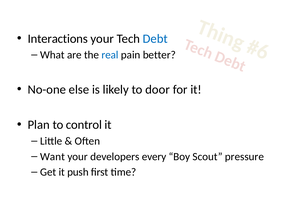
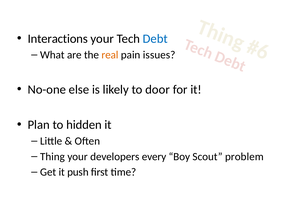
real colour: blue -> orange
better: better -> issues
control: control -> hidden
Want: Want -> Thing
pressure: pressure -> problem
